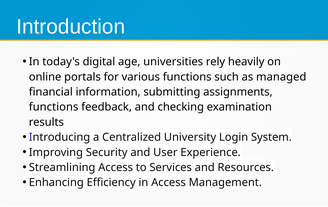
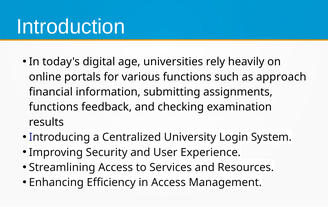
managed: managed -> approach
